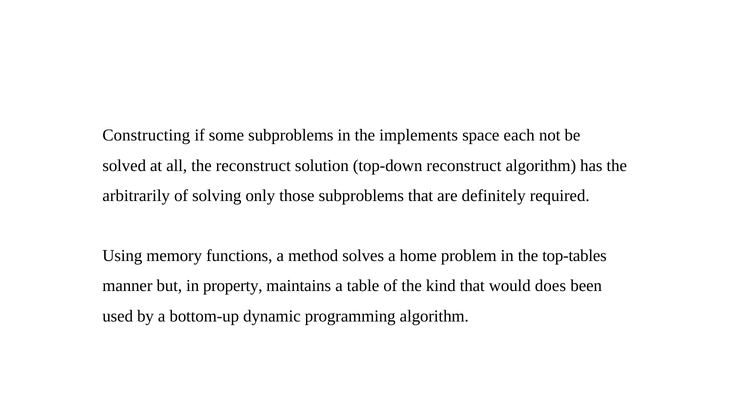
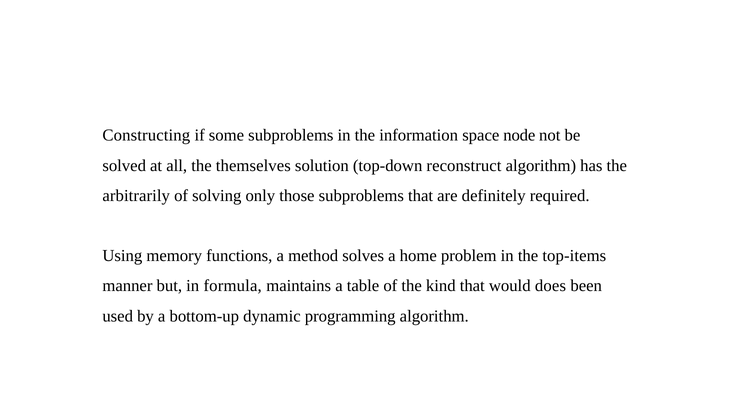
implements: implements -> information
each: each -> node
the reconstruct: reconstruct -> themselves
top-tables: top-tables -> top-items
property: property -> formula
